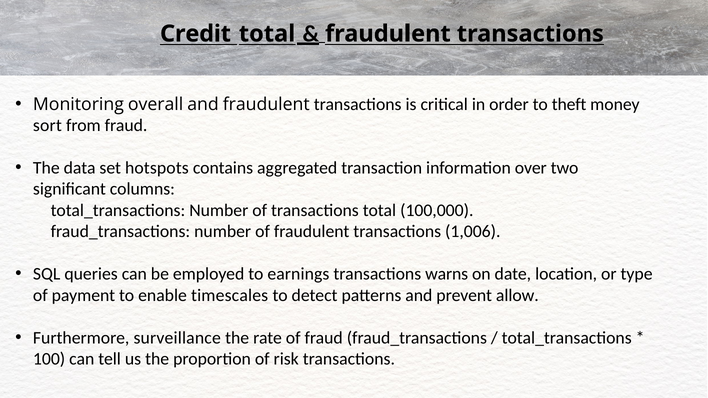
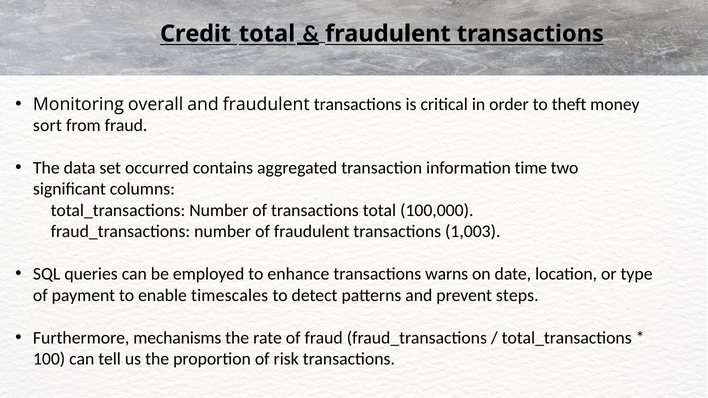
hotspots: hotspots -> occurred
over: over -> time
1,006: 1,006 -> 1,003
earnings: earnings -> enhance
allow: allow -> steps
surveillance: surveillance -> mechanisms
